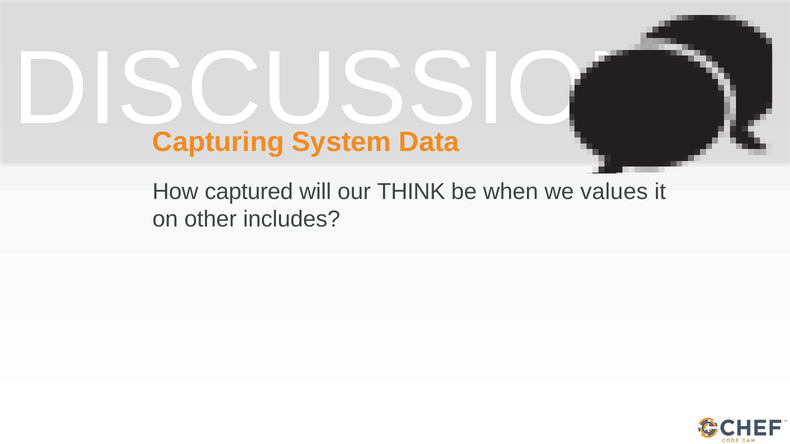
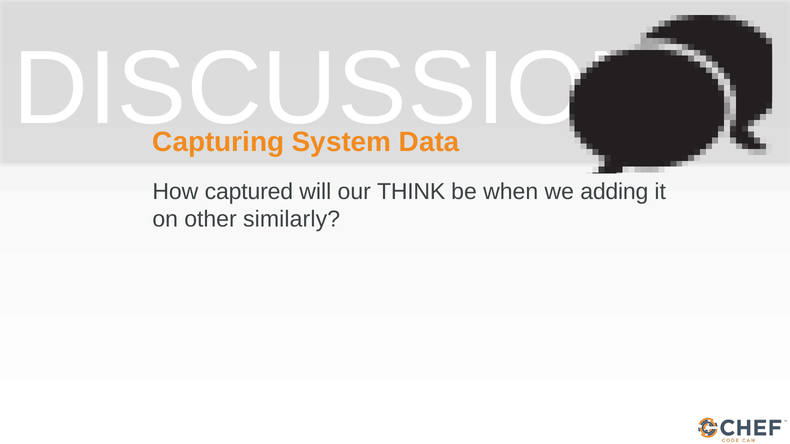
values: values -> adding
includes: includes -> similarly
